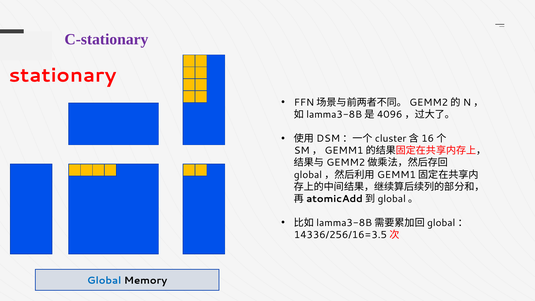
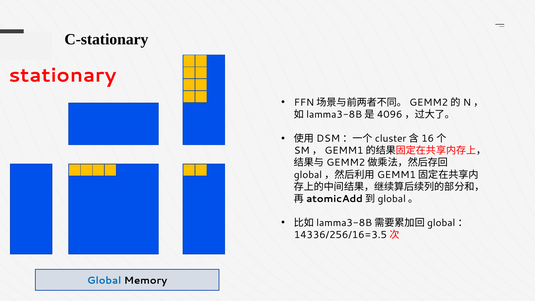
C-stationary colour: purple -> black
